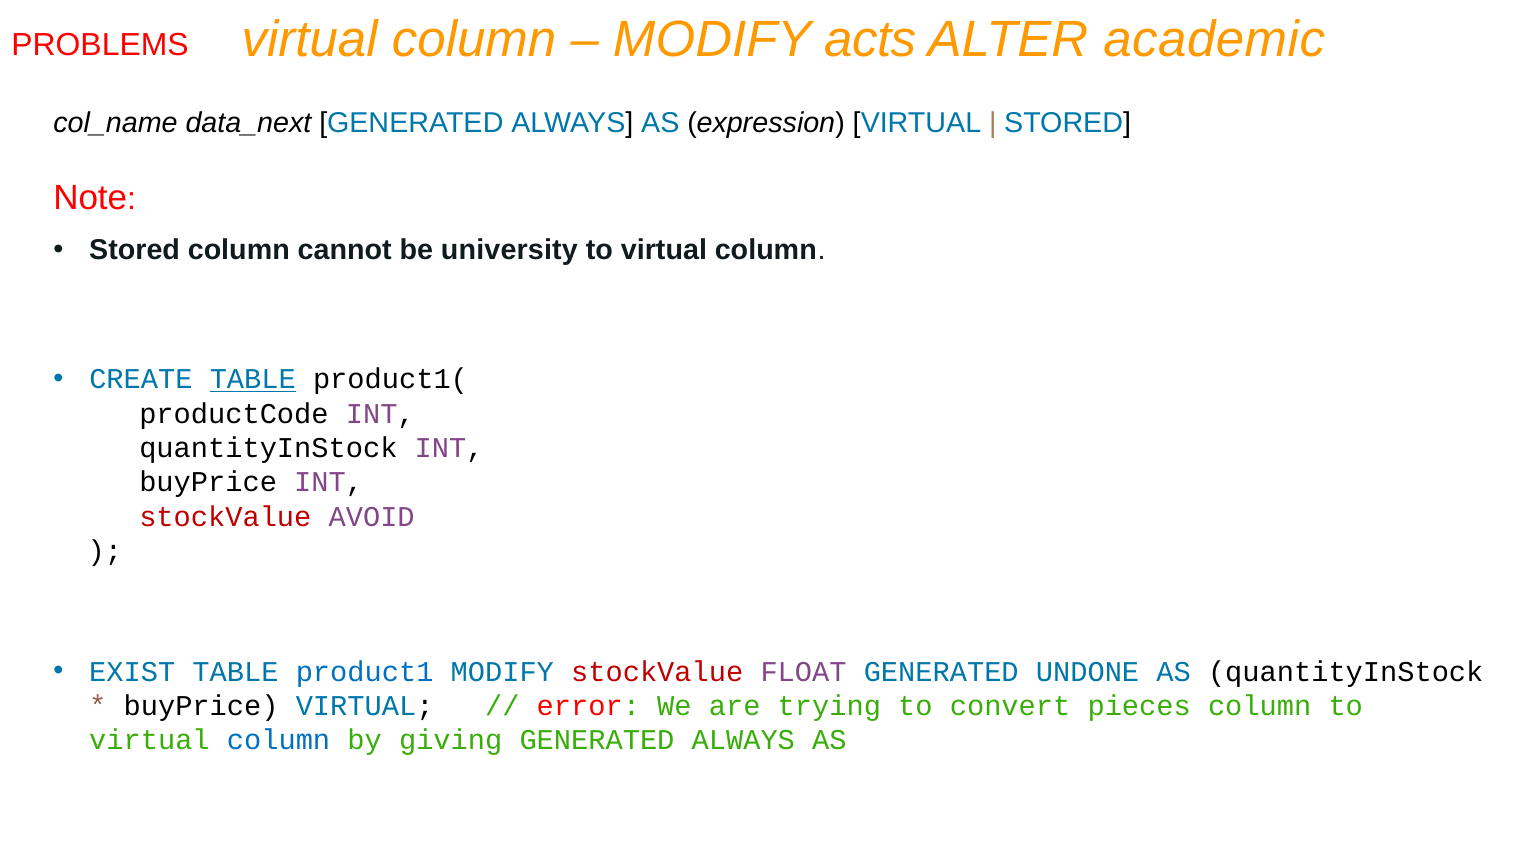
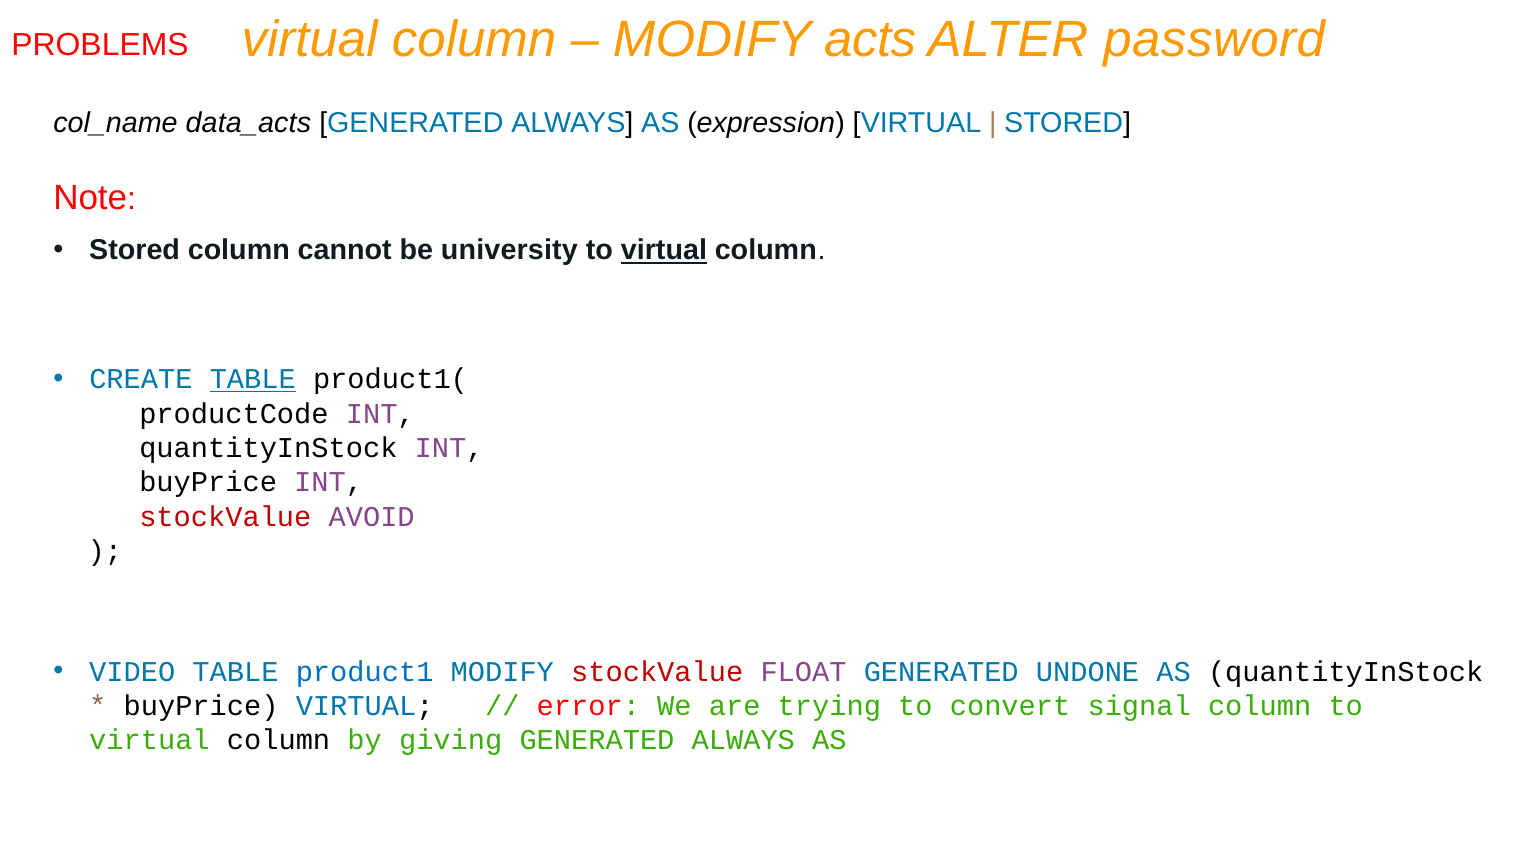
academic: academic -> password
data_next: data_next -> data_acts
virtual at (664, 251) underline: none -> present
EXIST: EXIST -> VIDEO
pieces: pieces -> signal
column at (279, 741) colour: blue -> black
